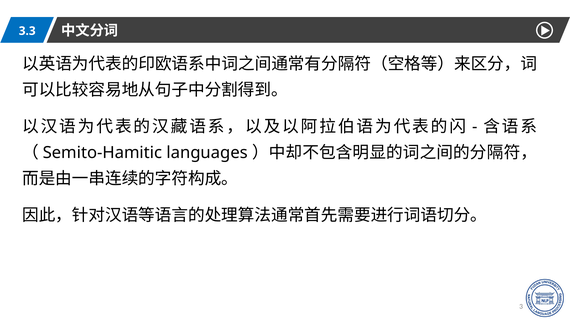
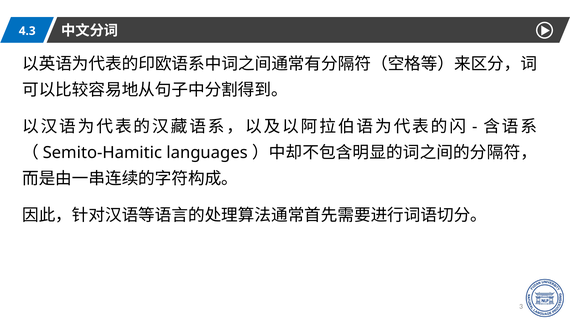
3.3: 3.3 -> 4.3
